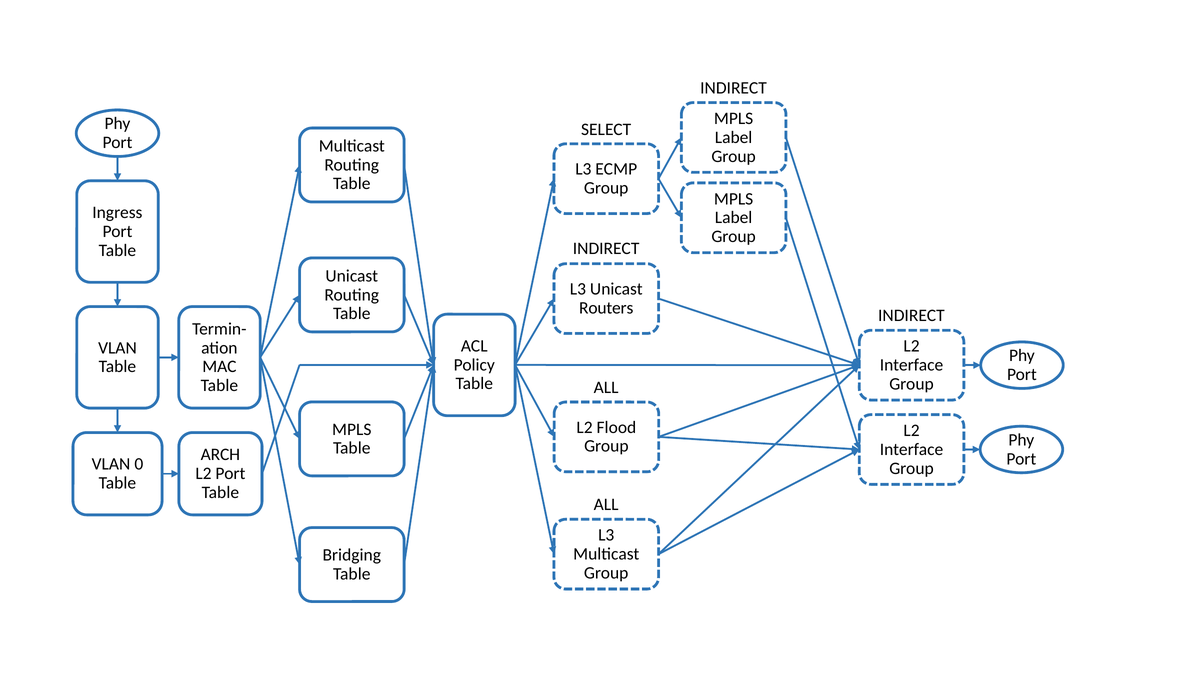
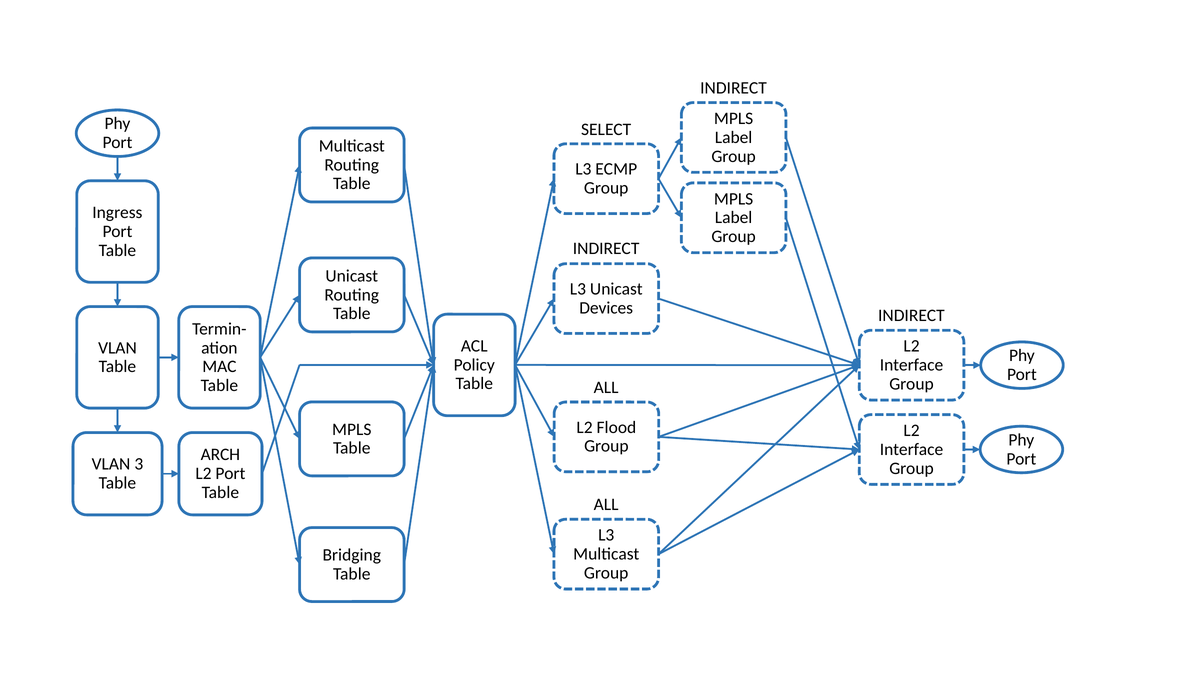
Routers: Routers -> Devices
0: 0 -> 3
